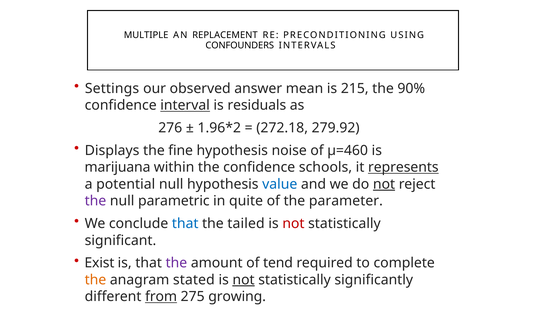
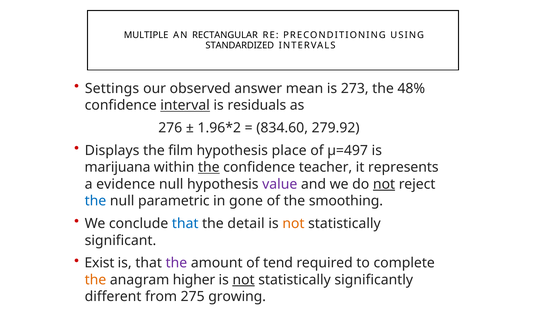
REPLACEMENT: REPLACEMENT -> RECTANGULAR
CONFOUNDERS: CONFOUNDERS -> STANDARDIZED
215: 215 -> 273
90%: 90% -> 48%
272.18: 272.18 -> 834.60
fine: fine -> film
noise: noise -> place
µ=460: µ=460 -> µ=497
the at (209, 167) underline: none -> present
schools: schools -> teacher
represents underline: present -> none
potential: potential -> evidence
value colour: blue -> purple
the at (95, 201) colour: purple -> blue
quite: quite -> gone
parameter: parameter -> smoothing
tailed: tailed -> detail
not at (293, 224) colour: red -> orange
stated: stated -> higher
from underline: present -> none
